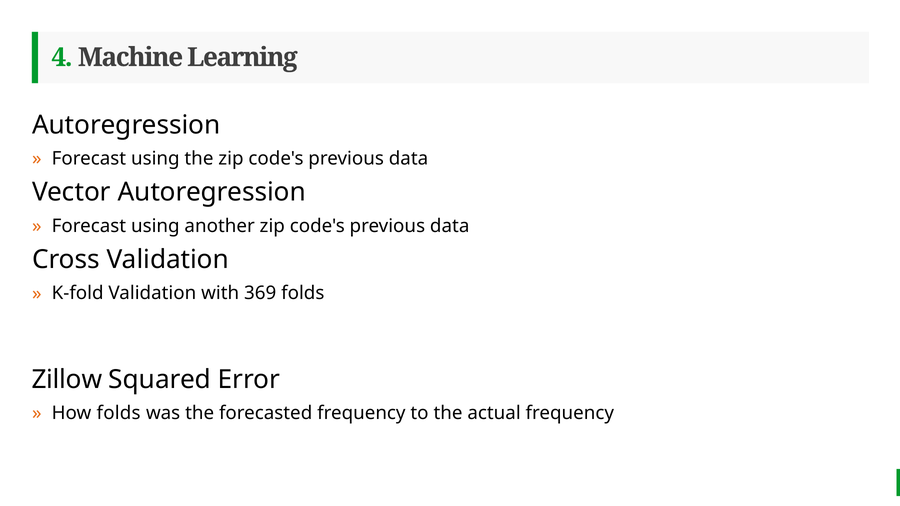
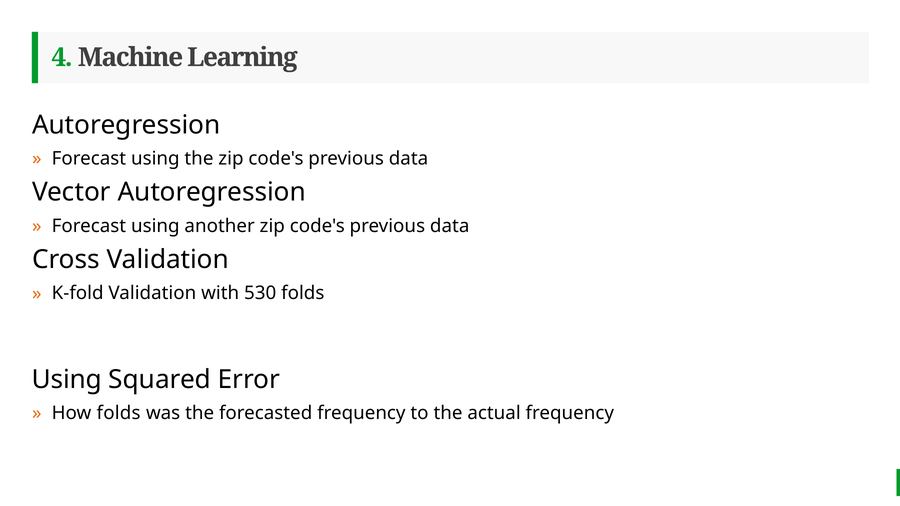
369: 369 -> 530
Zillow at (67, 380): Zillow -> Using
